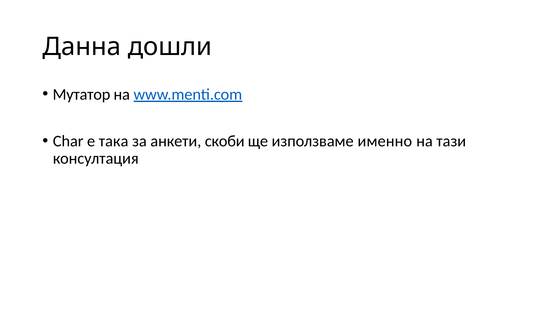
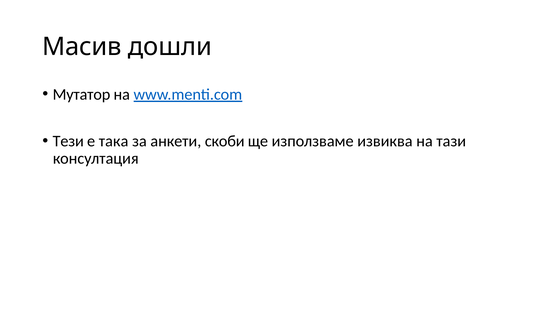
Данна: Данна -> Масив
Char: Char -> Тези
именно: именно -> извиква
